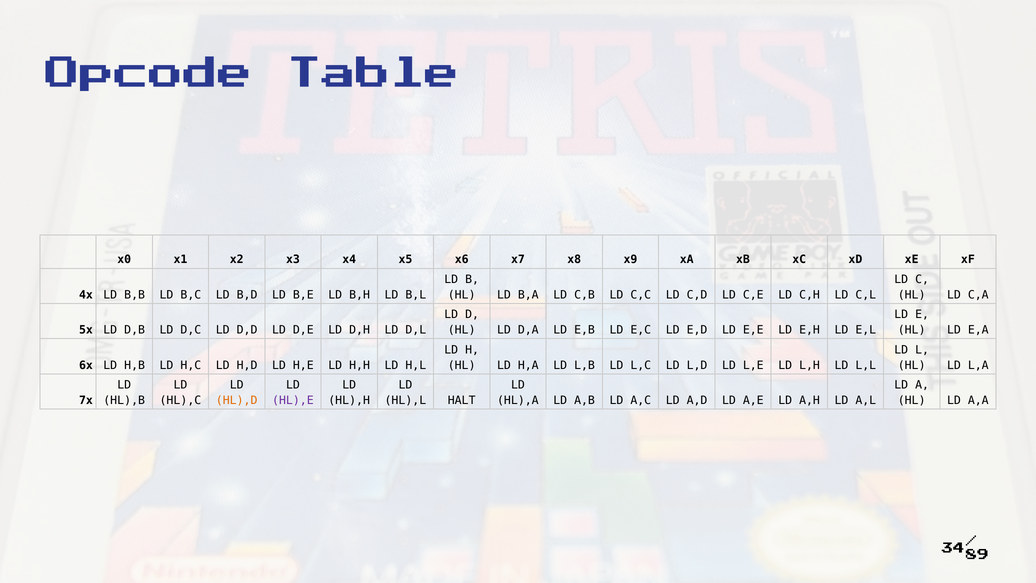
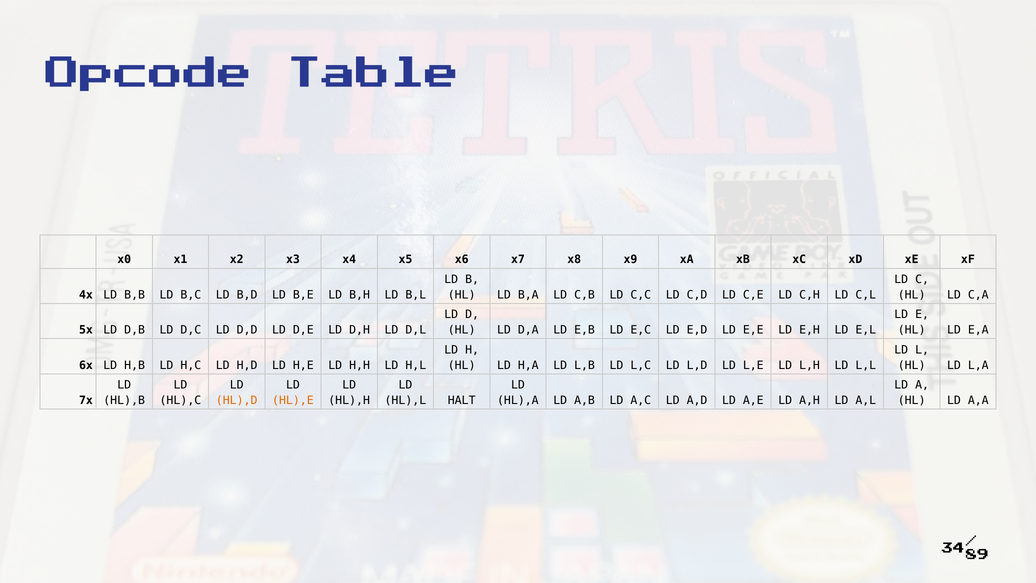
HL),E colour: purple -> orange
